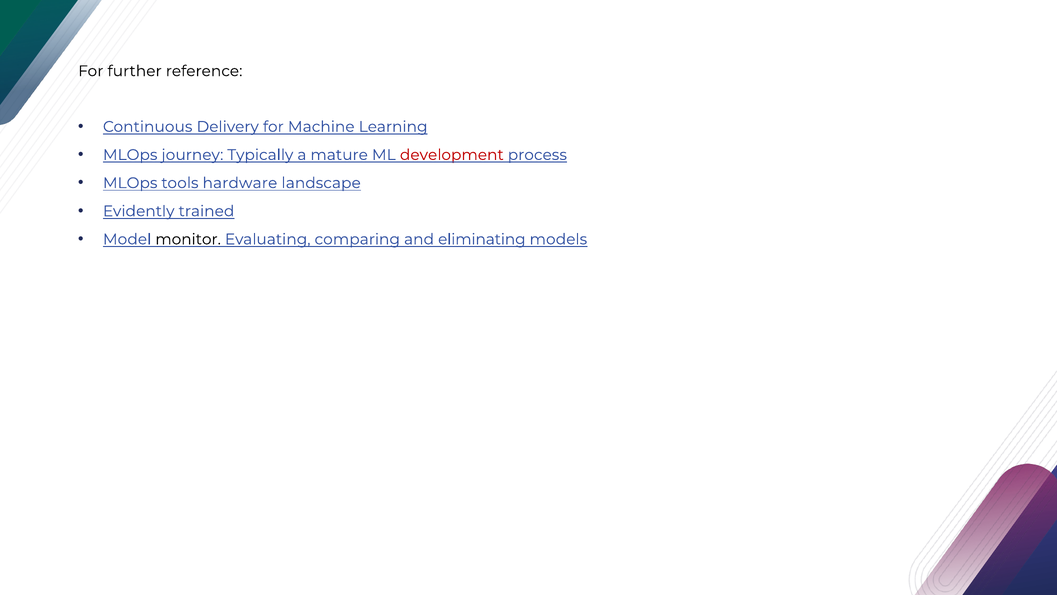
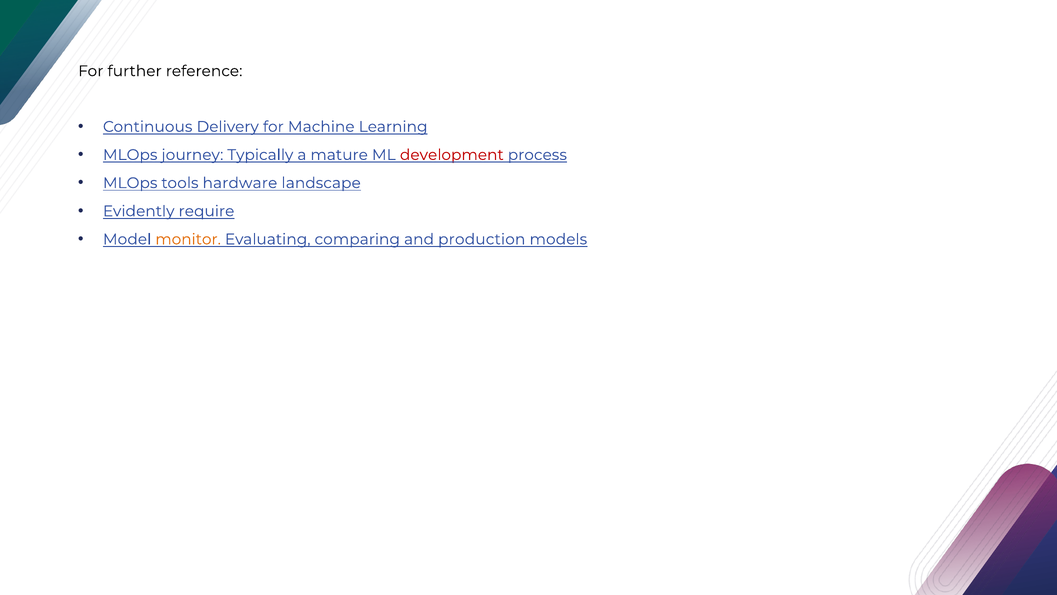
trained: trained -> require
monitor colour: black -> orange
eliminating: eliminating -> production
